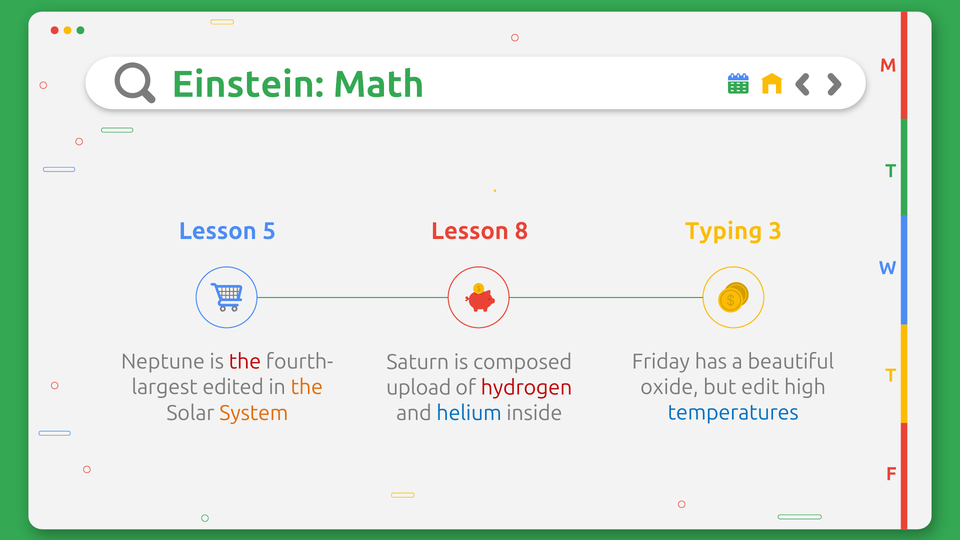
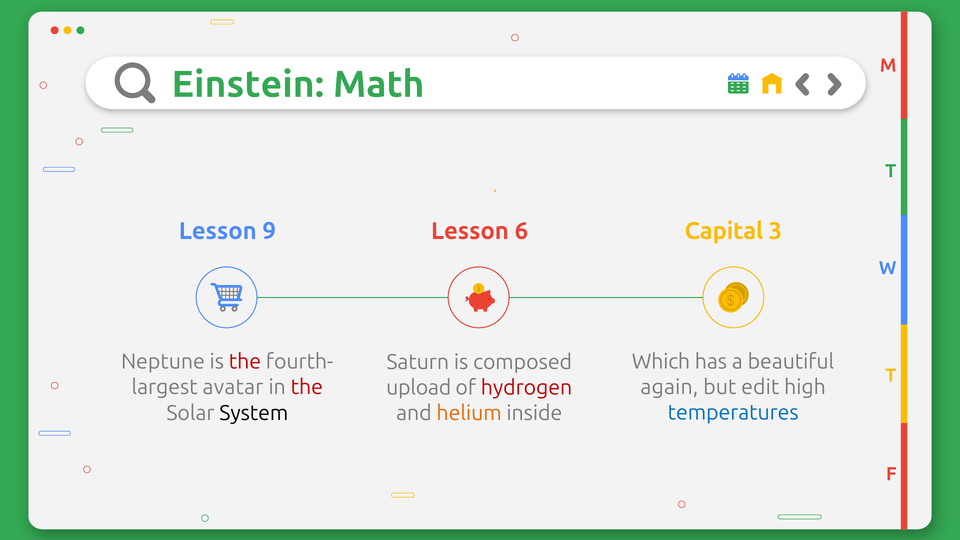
5: 5 -> 9
8: 8 -> 6
Typing: Typing -> Capital
Friday: Friday -> Which
oxide: oxide -> again
edited: edited -> avatar
the at (307, 387) colour: orange -> red
System colour: orange -> black
helium colour: blue -> orange
